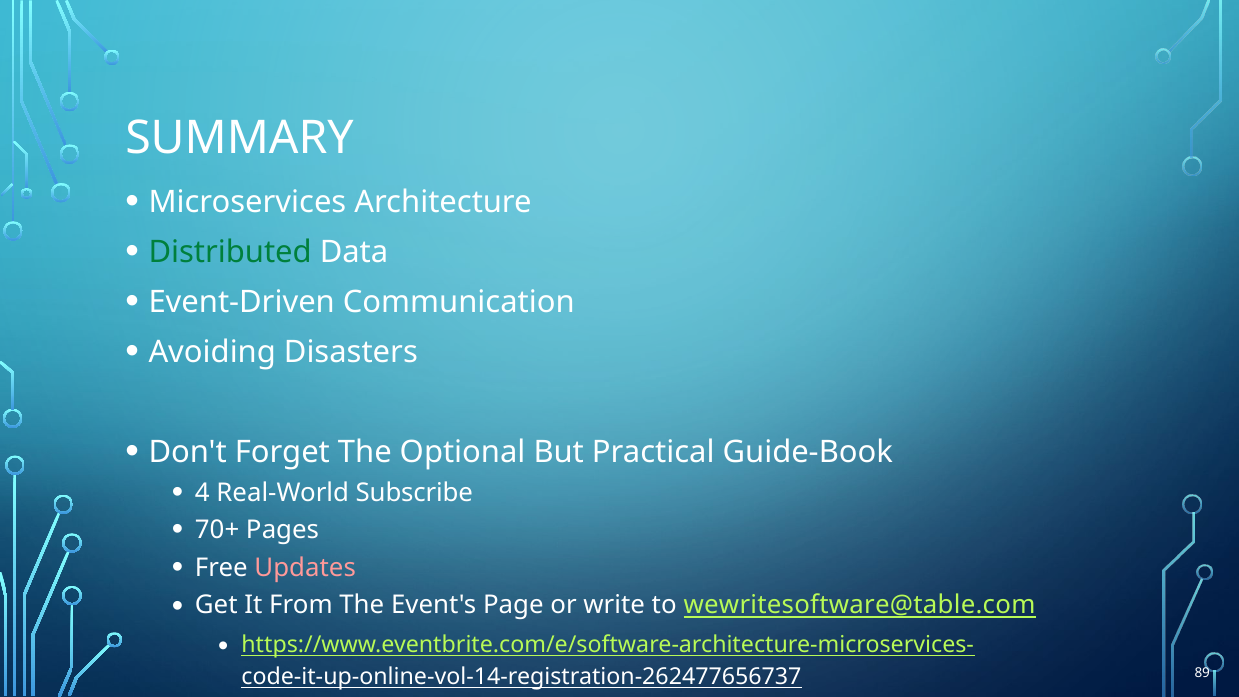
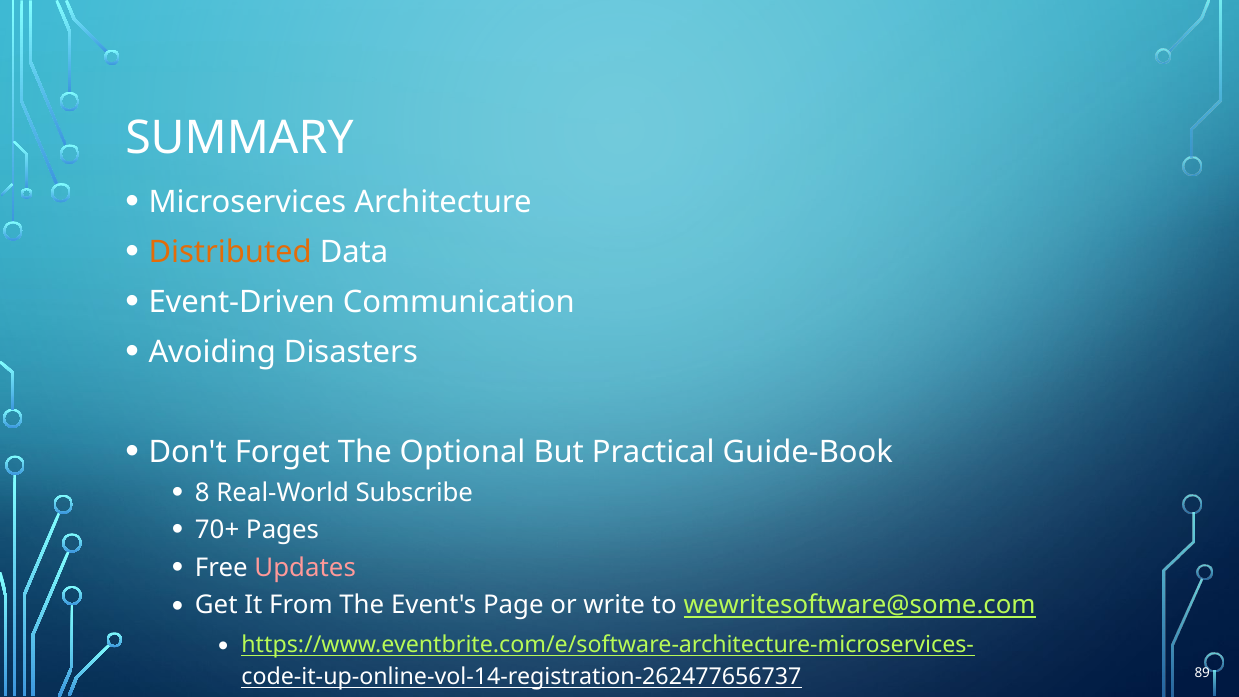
Distributed colour: green -> orange
4: 4 -> 8
wewritesoftware@table.com: wewritesoftware@table.com -> wewritesoftware@some.com
